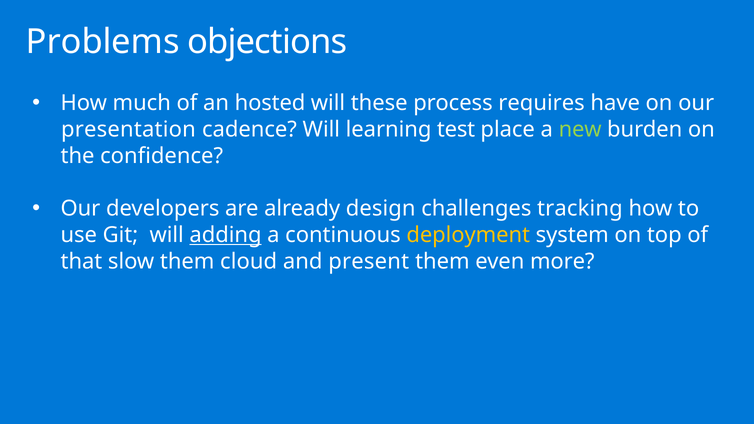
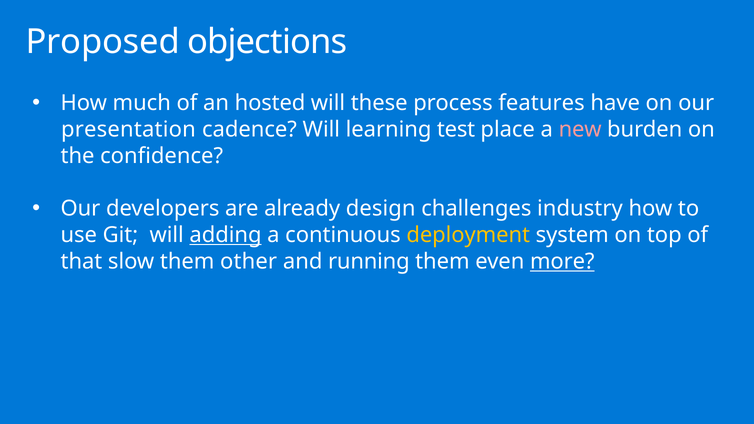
Problems: Problems -> Proposed
requires: requires -> features
new colour: light green -> pink
tracking: tracking -> industry
cloud: cloud -> other
present: present -> running
more underline: none -> present
